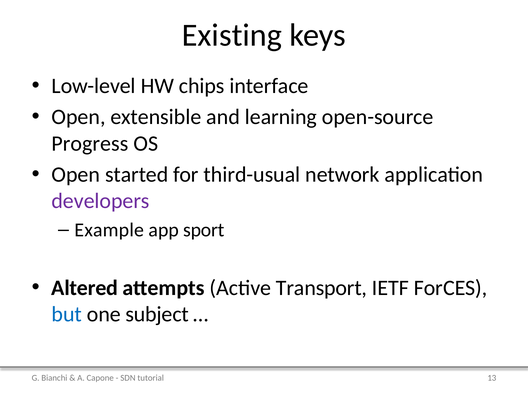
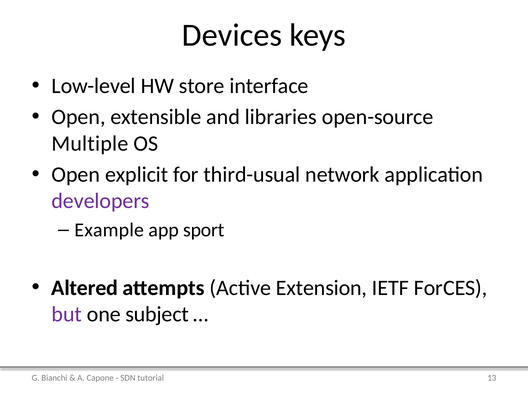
Existing: Existing -> Devices
chips: chips -> store
learning: learning -> libraries
Progress: Progress -> Multiple
started: started -> explicit
Transport: Transport -> Extension
but colour: blue -> purple
